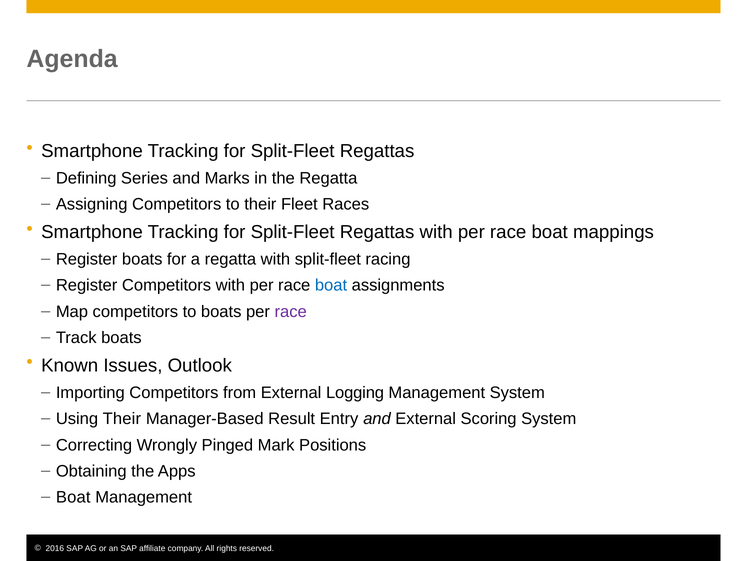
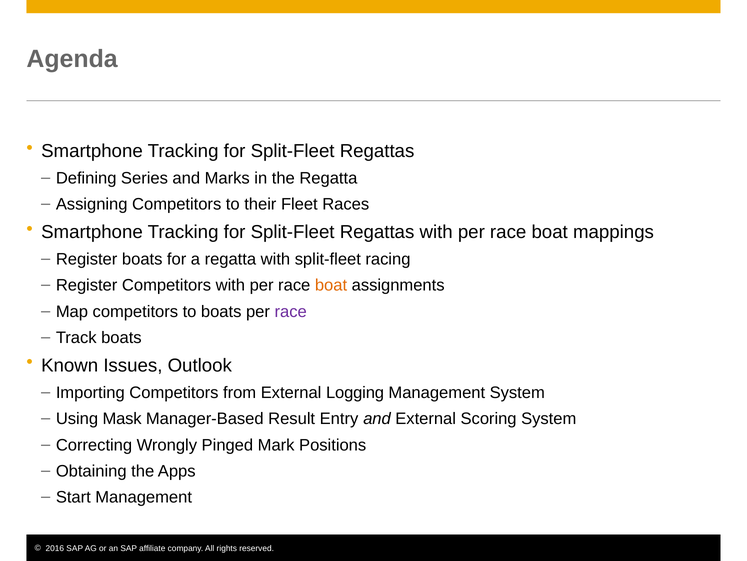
boat at (331, 285) colour: blue -> orange
Using Their: Their -> Mask
Boat at (73, 497): Boat -> Start
